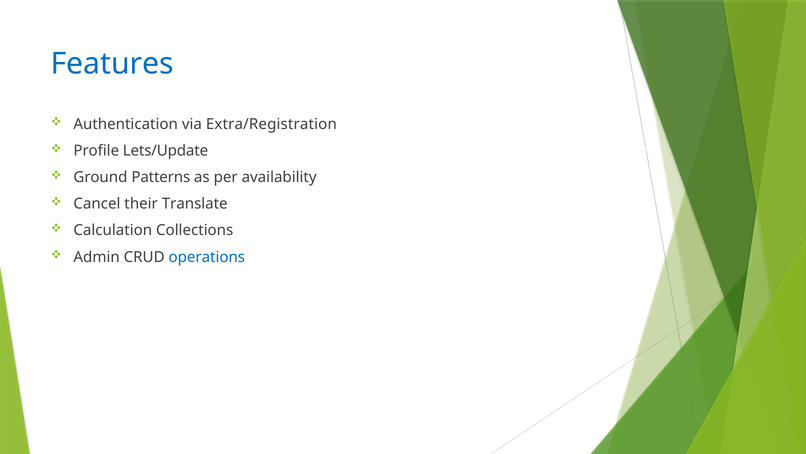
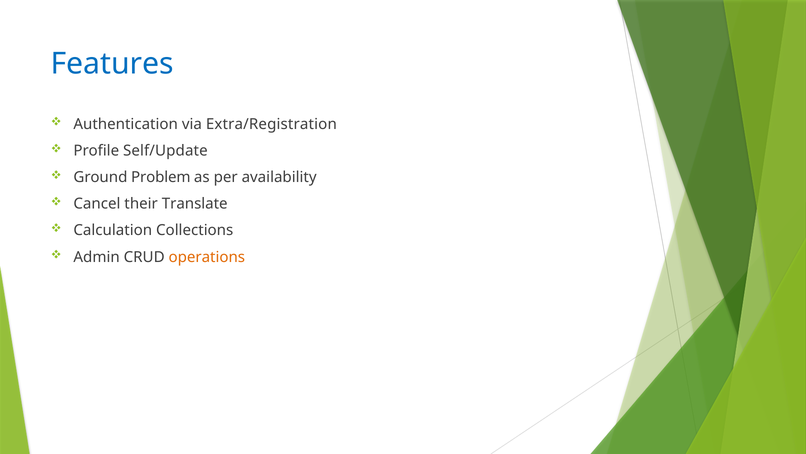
Lets/Update: Lets/Update -> Self/Update
Patterns: Patterns -> Problem
operations colour: blue -> orange
